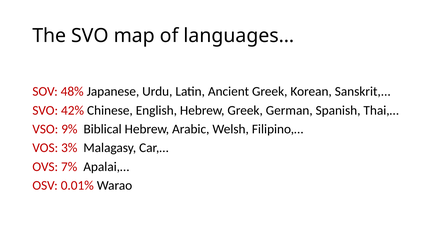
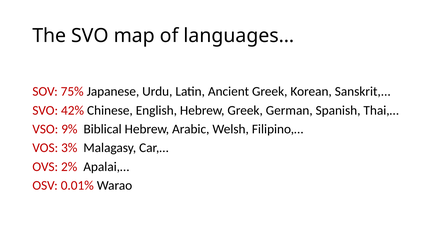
48%: 48% -> 75%
7%: 7% -> 2%
